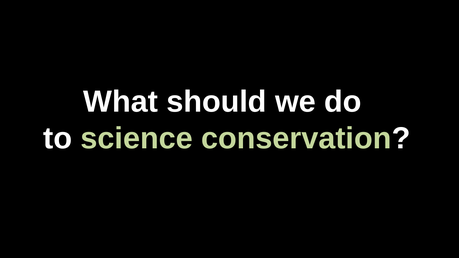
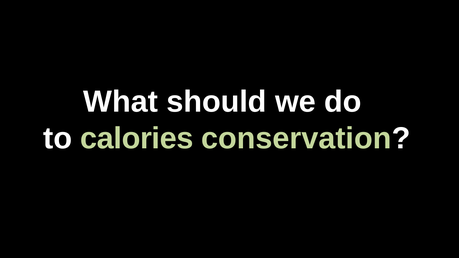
science: science -> calories
